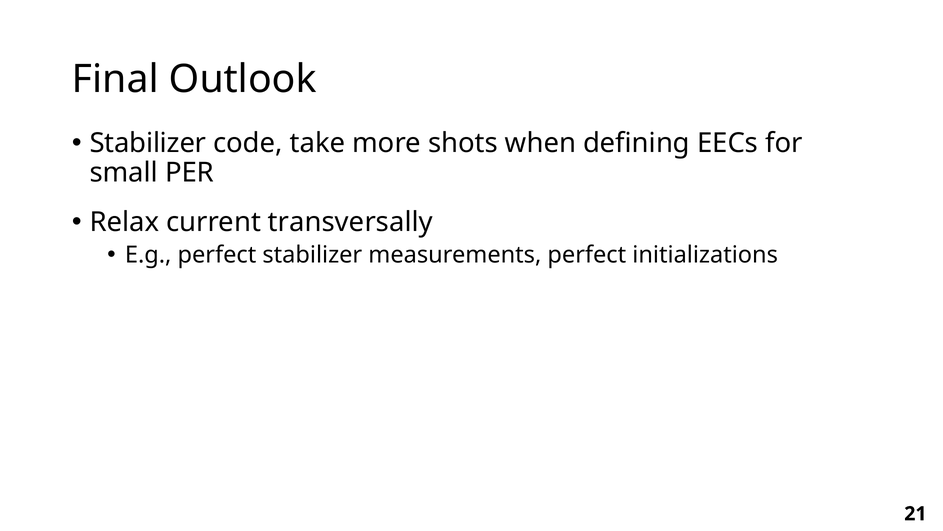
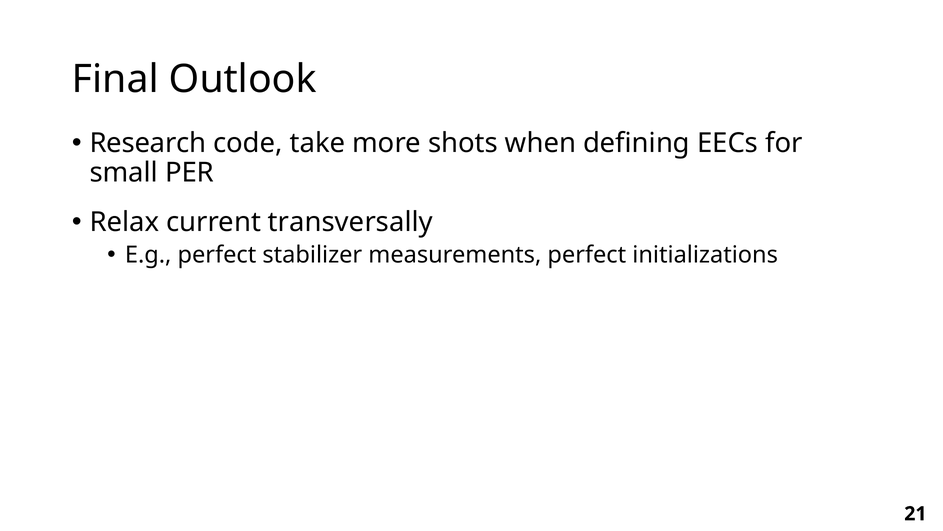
Stabilizer at (148, 143): Stabilizer -> Research
